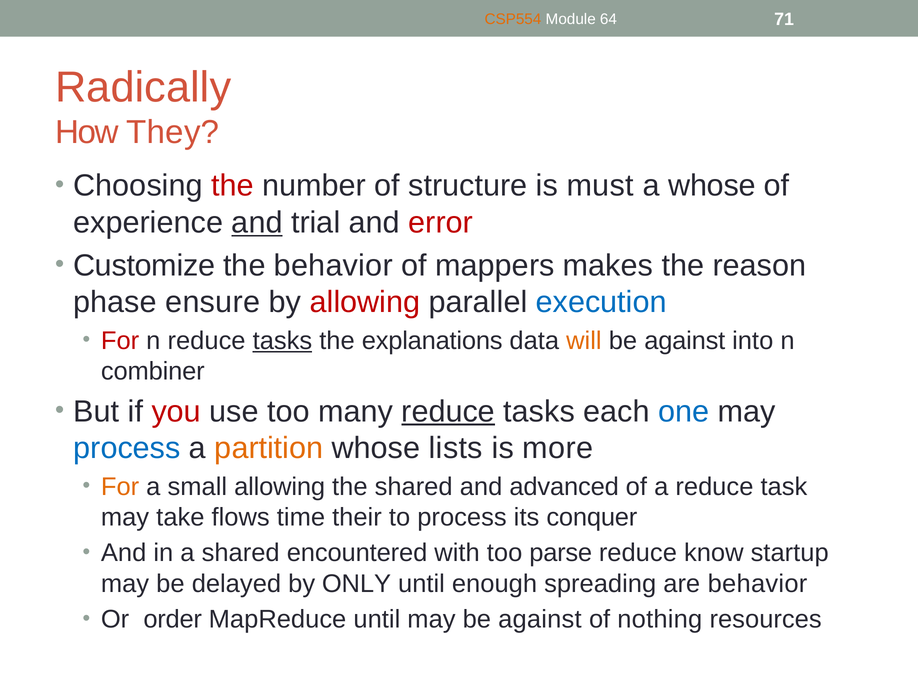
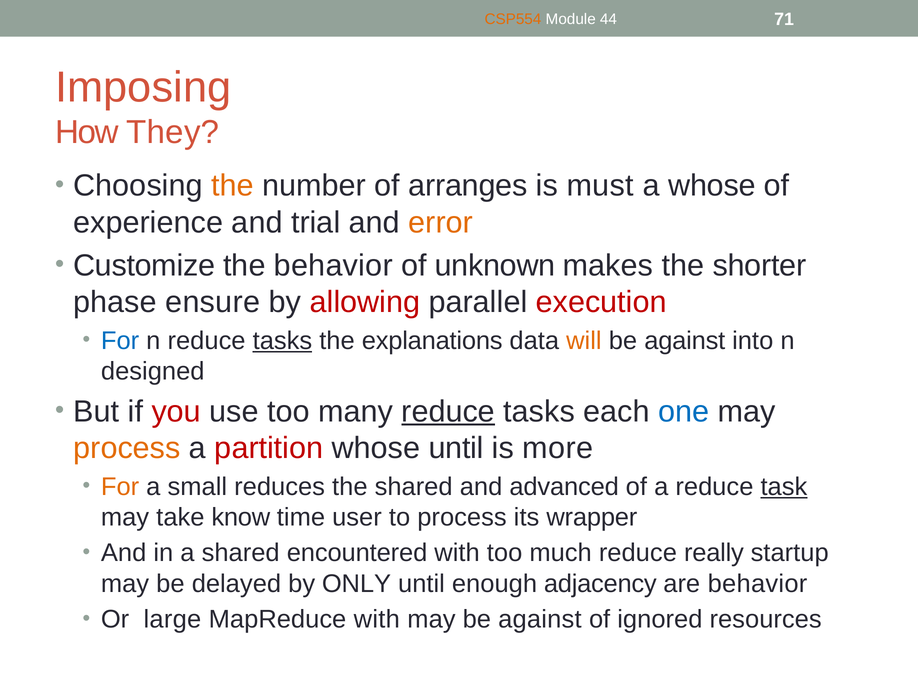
64: 64 -> 44
Radically: Radically -> Imposing
the at (232, 186) colour: red -> orange
structure: structure -> arranges
and at (257, 222) underline: present -> none
error colour: red -> orange
mappers: mappers -> unknown
reason: reason -> shorter
execution colour: blue -> red
For at (120, 340) colour: red -> blue
combiner: combiner -> designed
process at (127, 448) colour: blue -> orange
partition colour: orange -> red
whose lists: lists -> until
small allowing: allowing -> reduces
task underline: none -> present
flows: flows -> know
their: their -> user
conquer: conquer -> wrapper
parse: parse -> much
know: know -> really
spreading: spreading -> adjacency
order: order -> large
MapReduce until: until -> with
nothing: nothing -> ignored
